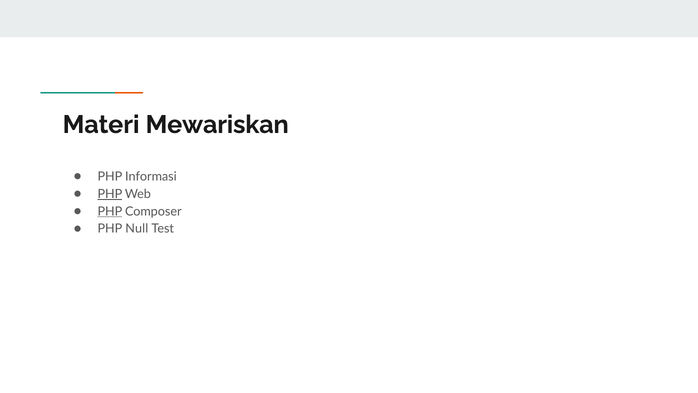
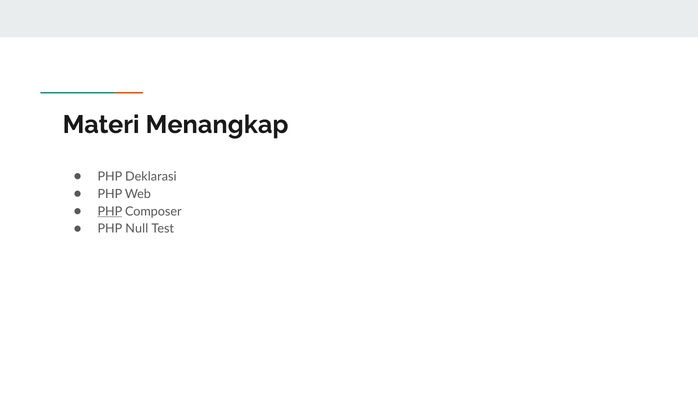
Mewariskan: Mewariskan -> Menangkap
Informasi: Informasi -> Deklarasi
PHP at (110, 194) underline: present -> none
